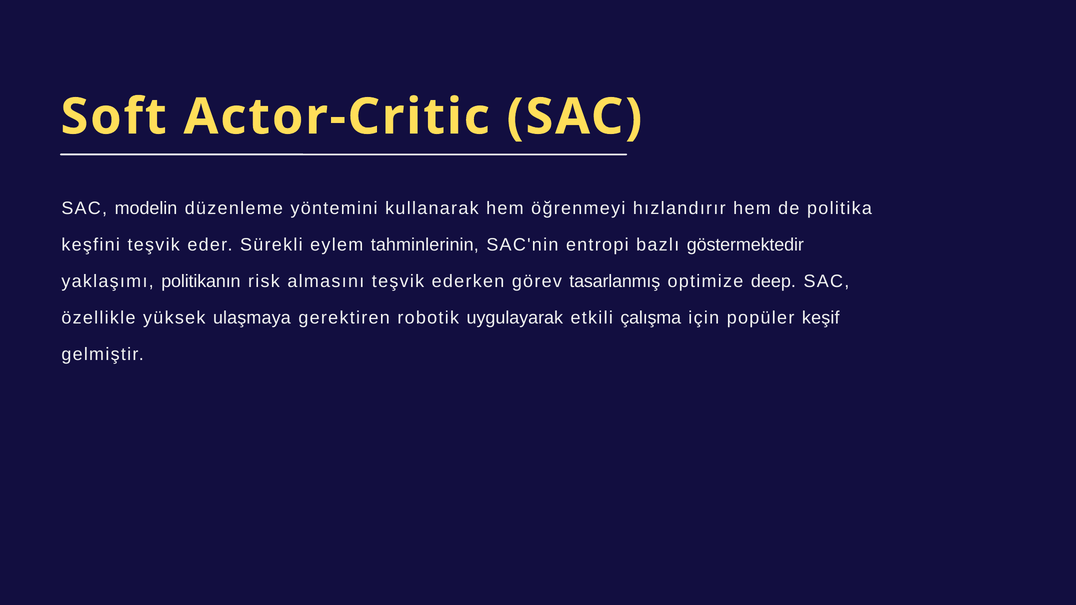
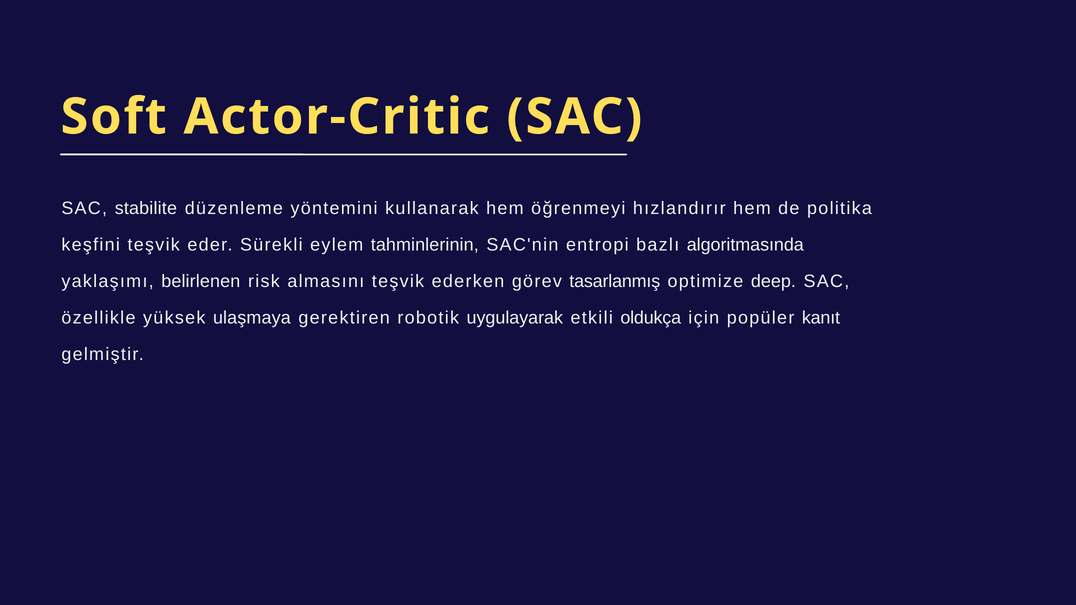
modelin: modelin -> stabilite
göstermektedir: göstermektedir -> algoritmasında
politikanın: politikanın -> belirlenen
çalışma: çalışma -> oldukça
keşif: keşif -> kanıt
